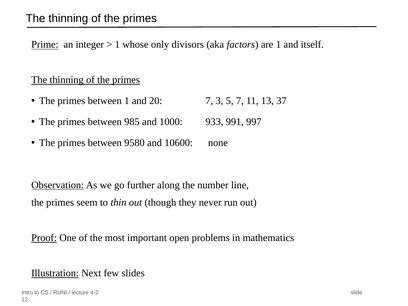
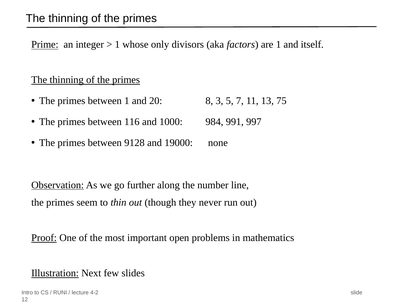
20 7: 7 -> 8
37: 37 -> 75
985: 985 -> 116
933: 933 -> 984
9580: 9580 -> 9128
10600: 10600 -> 19000
